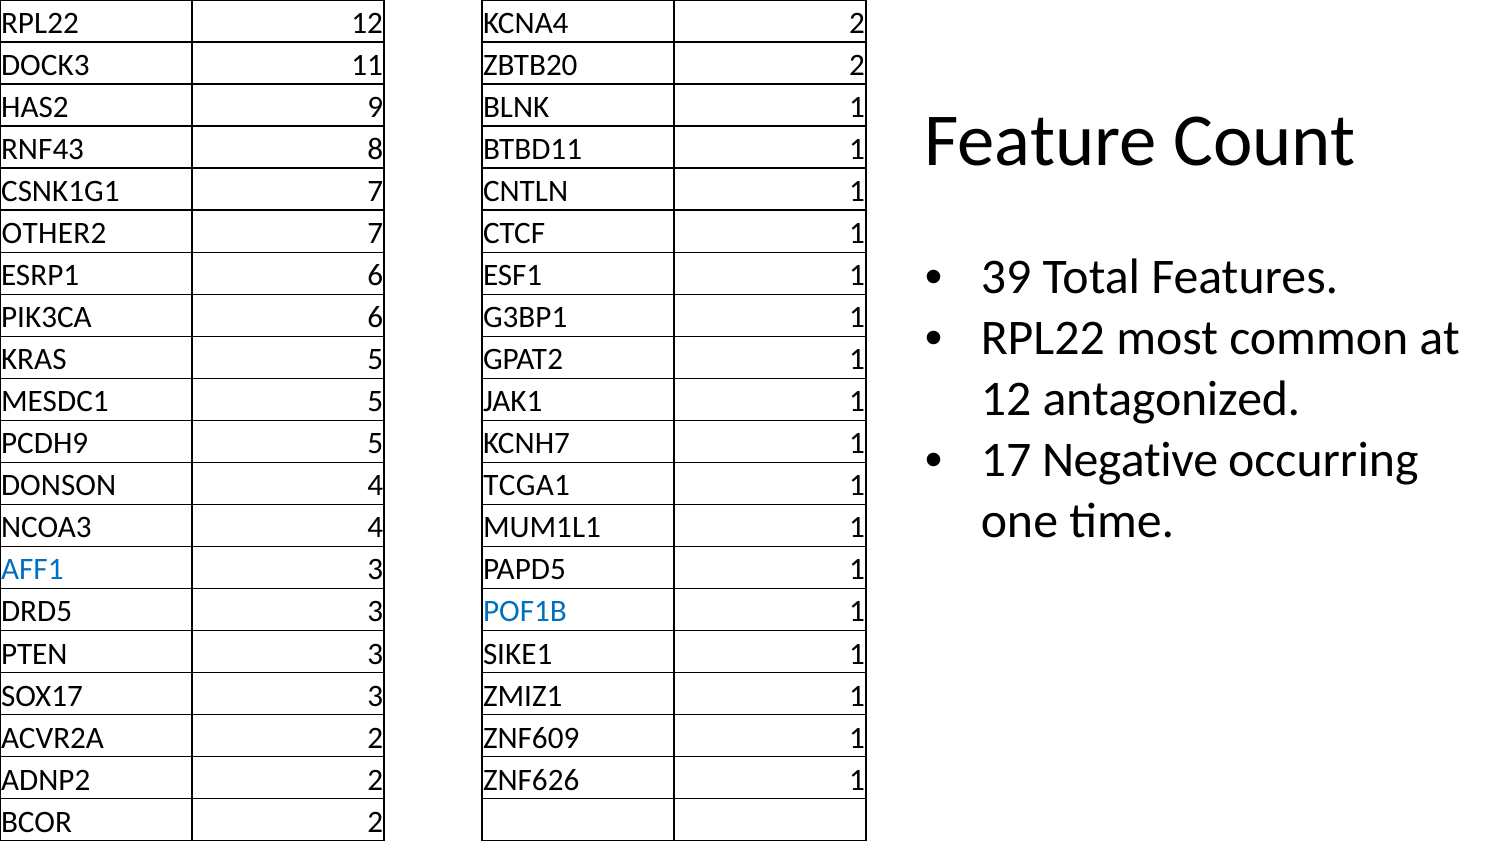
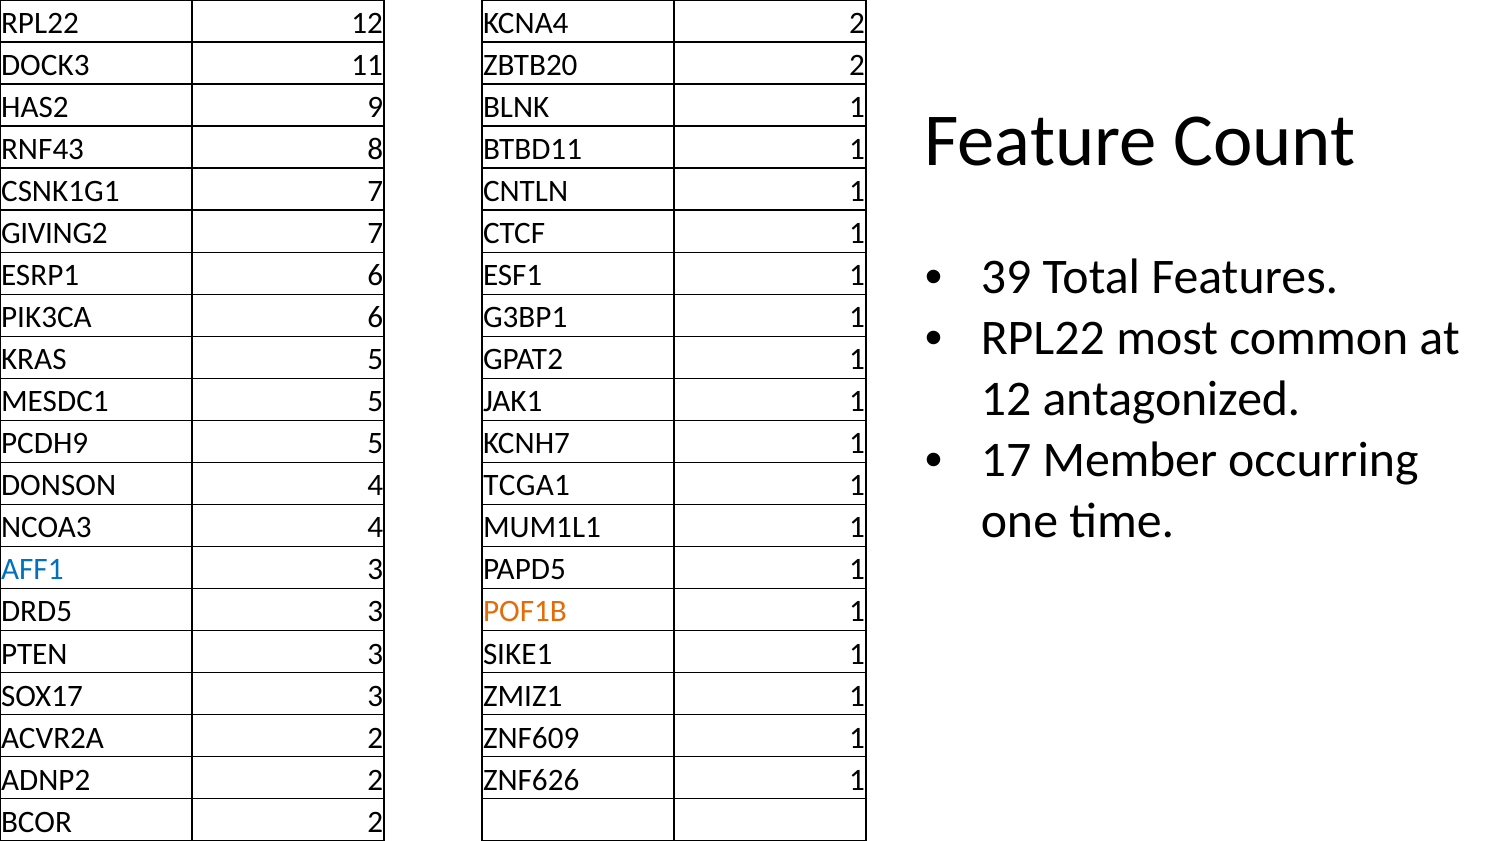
OTHER2: OTHER2 -> GIVING2
Negative: Negative -> Member
POF1B colour: blue -> orange
